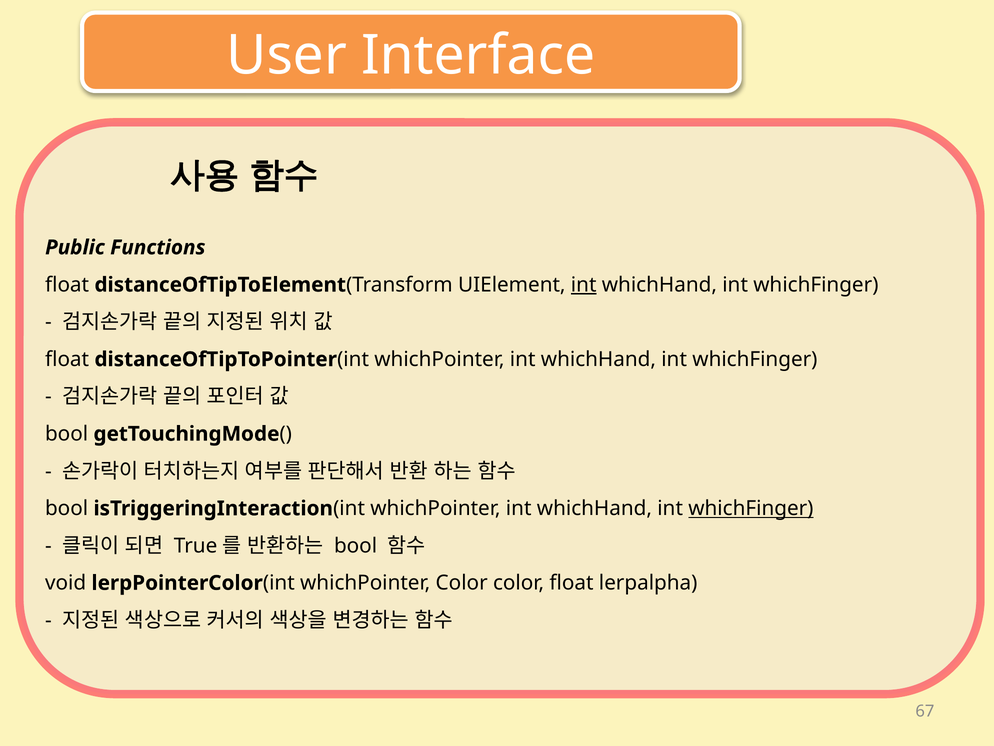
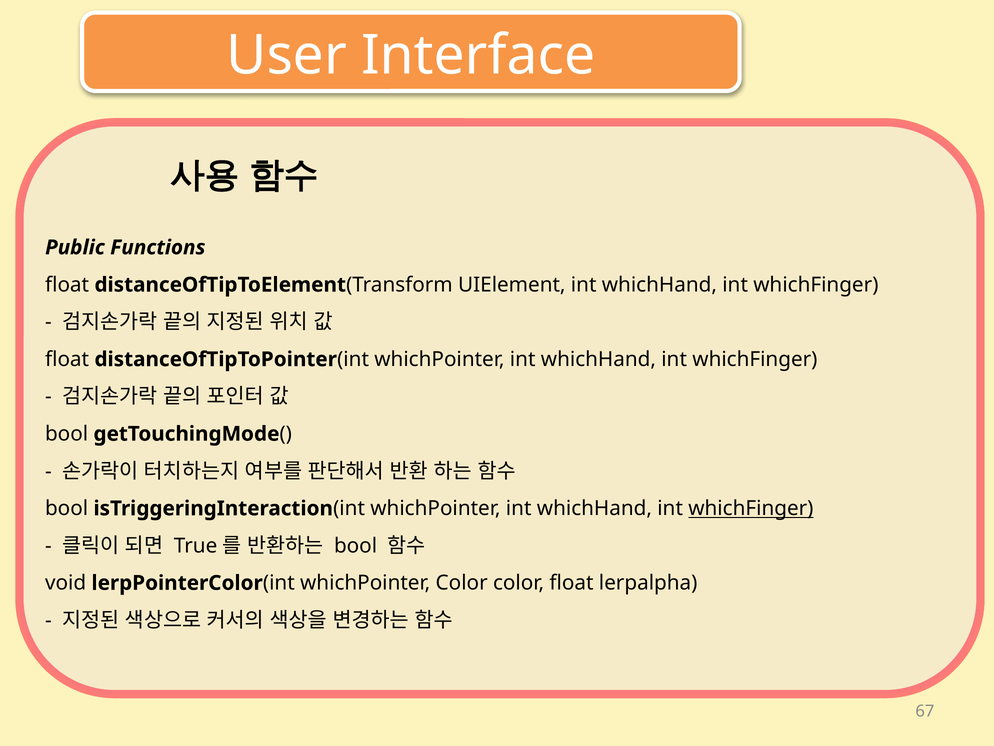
int at (584, 285) underline: present -> none
